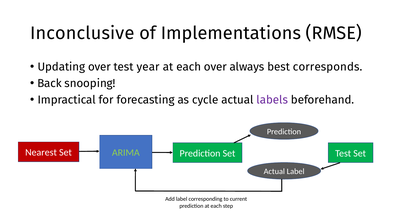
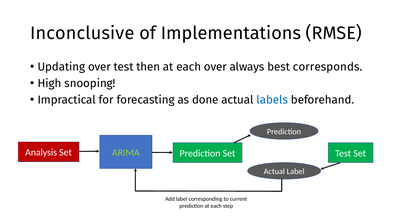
year: year -> then
Back: Back -> High
cycle: cycle -> done
labels colour: purple -> blue
Nearest: Nearest -> Analysis
